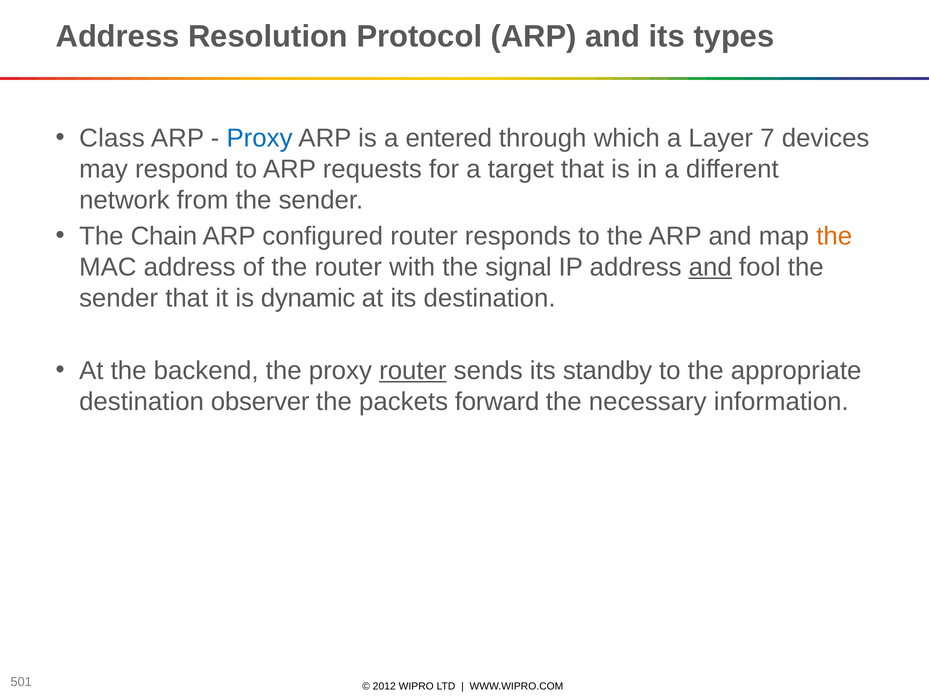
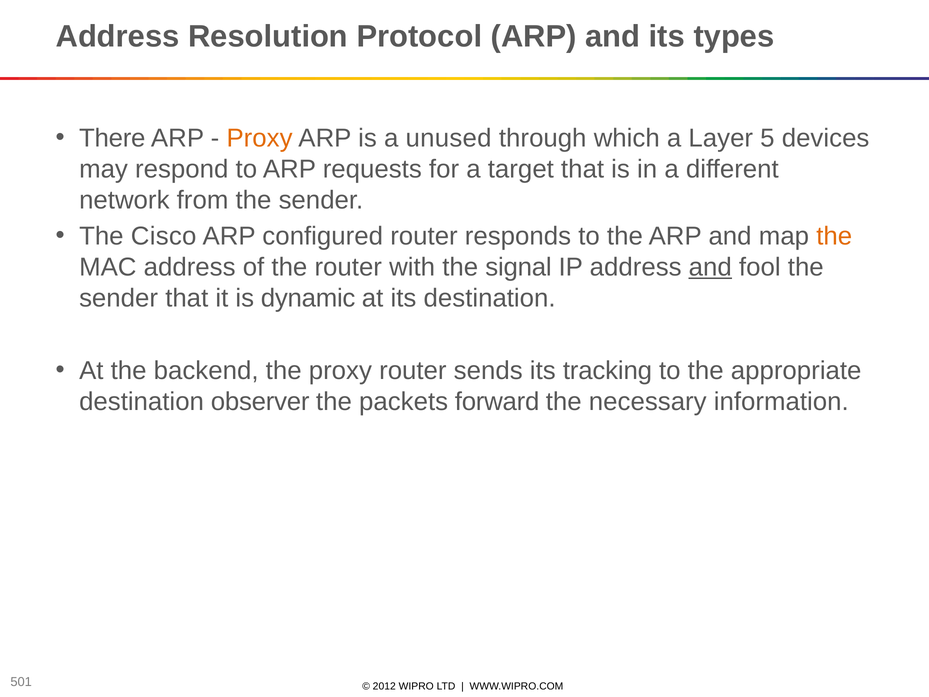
Class: Class -> There
Proxy at (260, 138) colour: blue -> orange
entered: entered -> unused
7: 7 -> 5
Chain: Chain -> Cisco
router at (413, 371) underline: present -> none
standby: standby -> tracking
